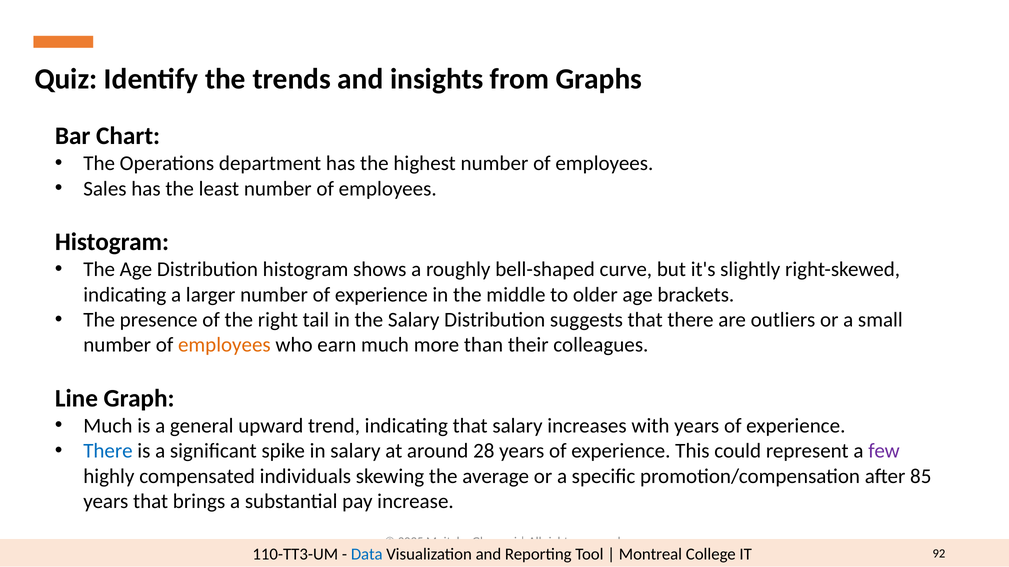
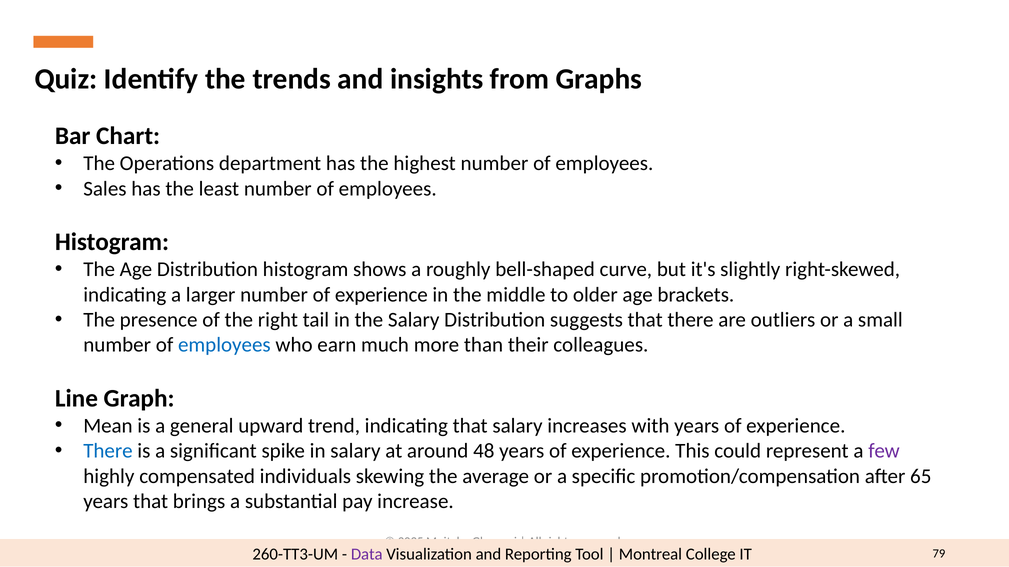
employees at (224, 345) colour: orange -> blue
Much at (108, 426): Much -> Mean
28: 28 -> 48
85: 85 -> 65
110-TT3-UM: 110-TT3-UM -> 260-TT3-UM
Data colour: blue -> purple
92: 92 -> 79
